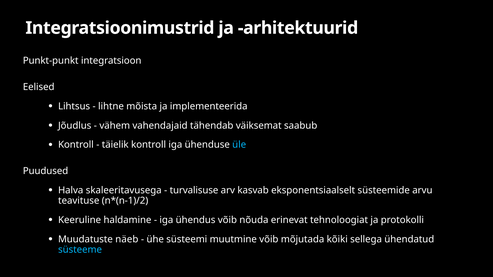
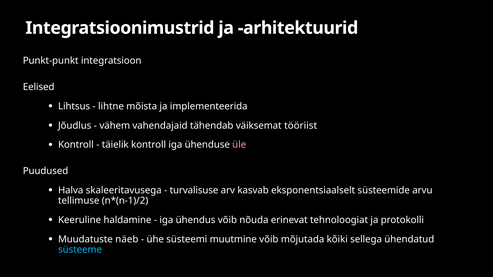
saabub: saabub -> tööriist
üle colour: light blue -> pink
teavituse: teavituse -> tellimuse
